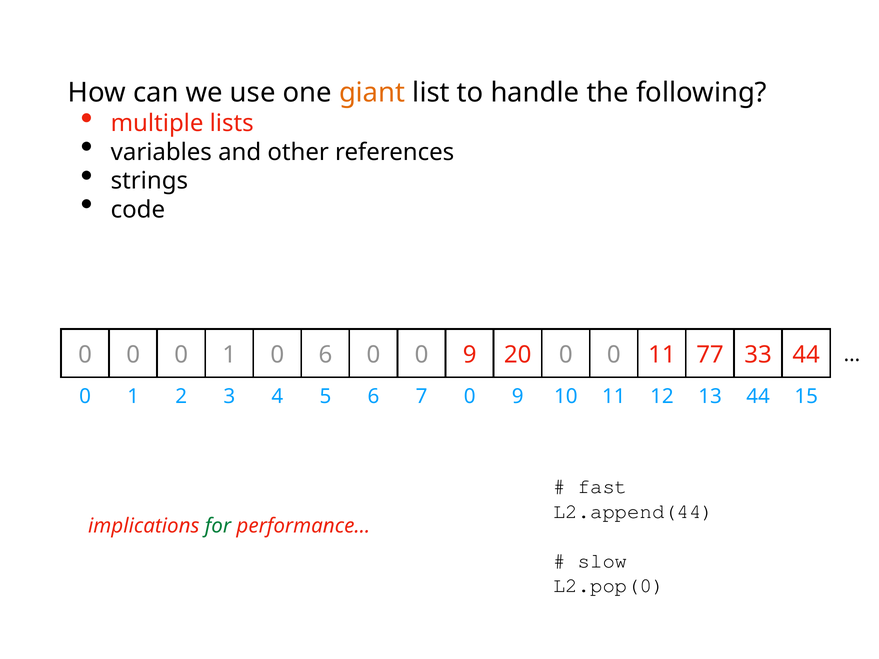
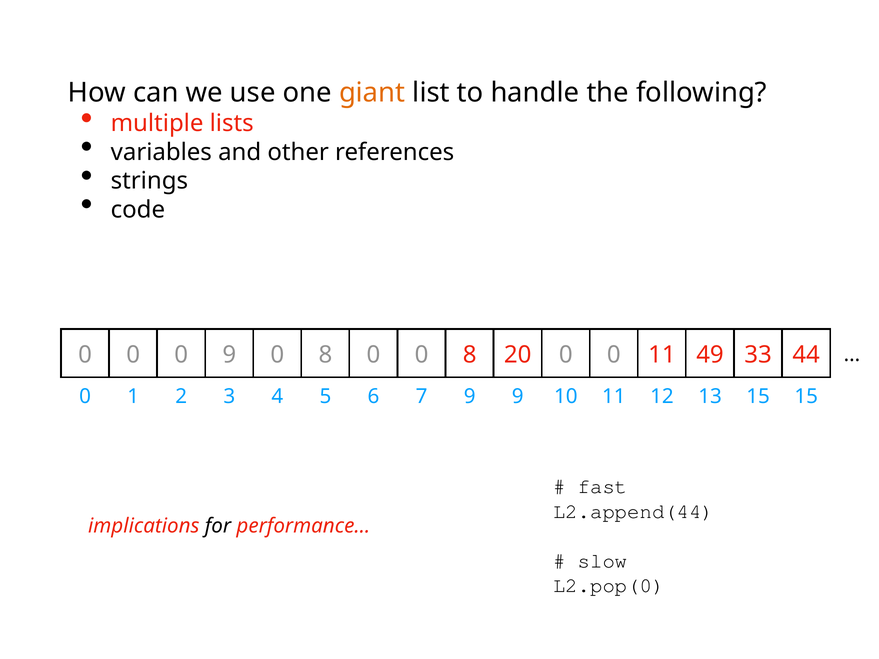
0 1: 1 -> 9
6 at (325, 355): 6 -> 8
0 0 9: 9 -> 8
77: 77 -> 49
0 at (470, 397): 0 -> 9
5 44: 44 -> 15
for colour: green -> black
